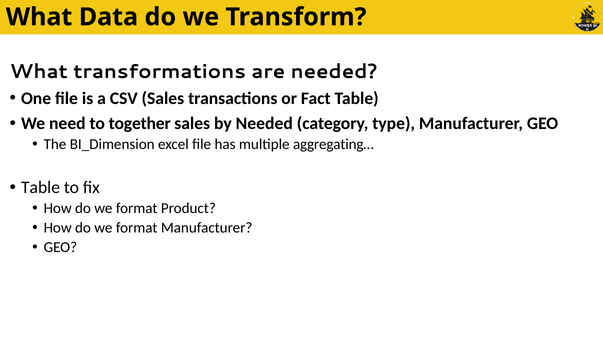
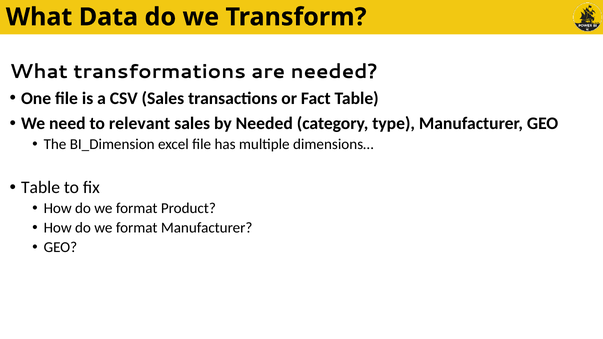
together: together -> relevant
aggregating…: aggregating… -> dimensions…
